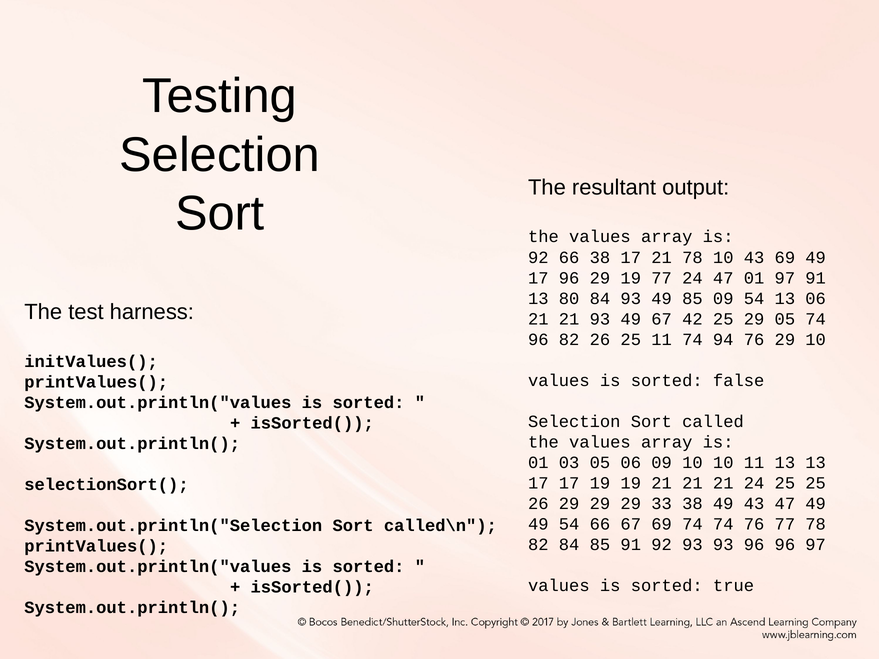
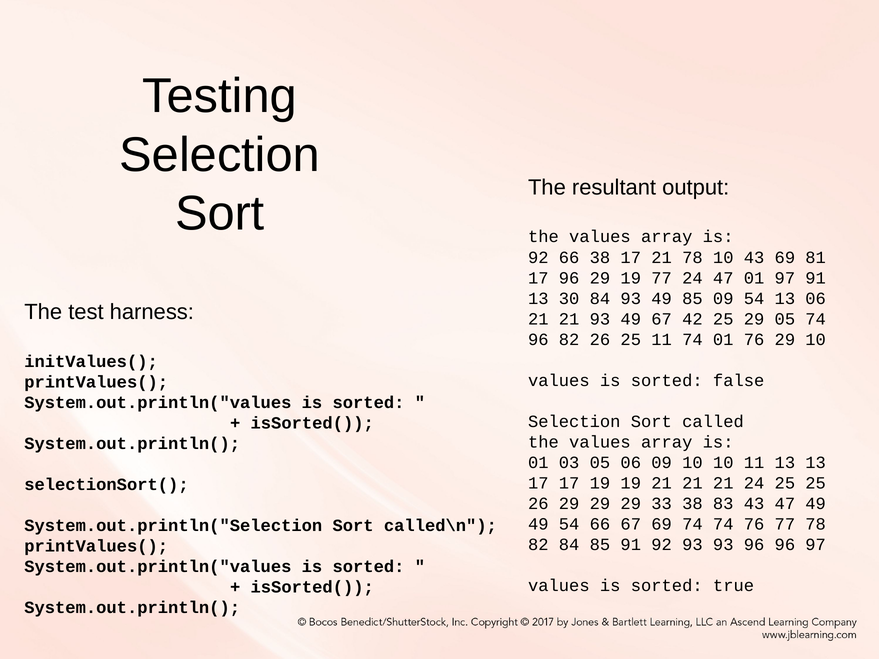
69 49: 49 -> 81
80: 80 -> 30
74 94: 94 -> 01
38 49: 49 -> 83
